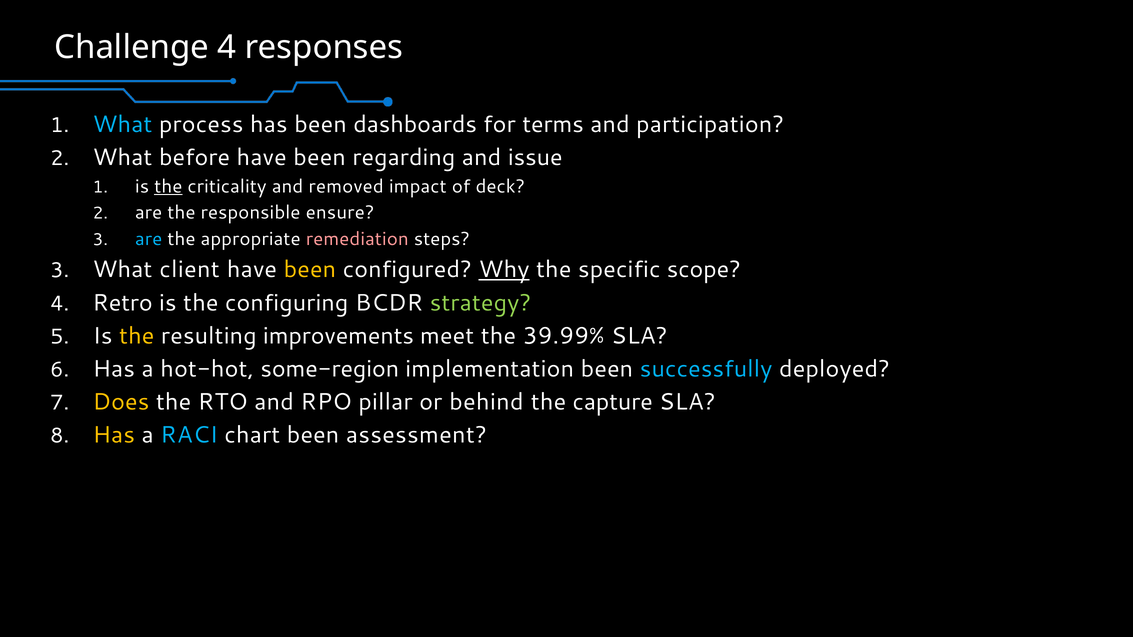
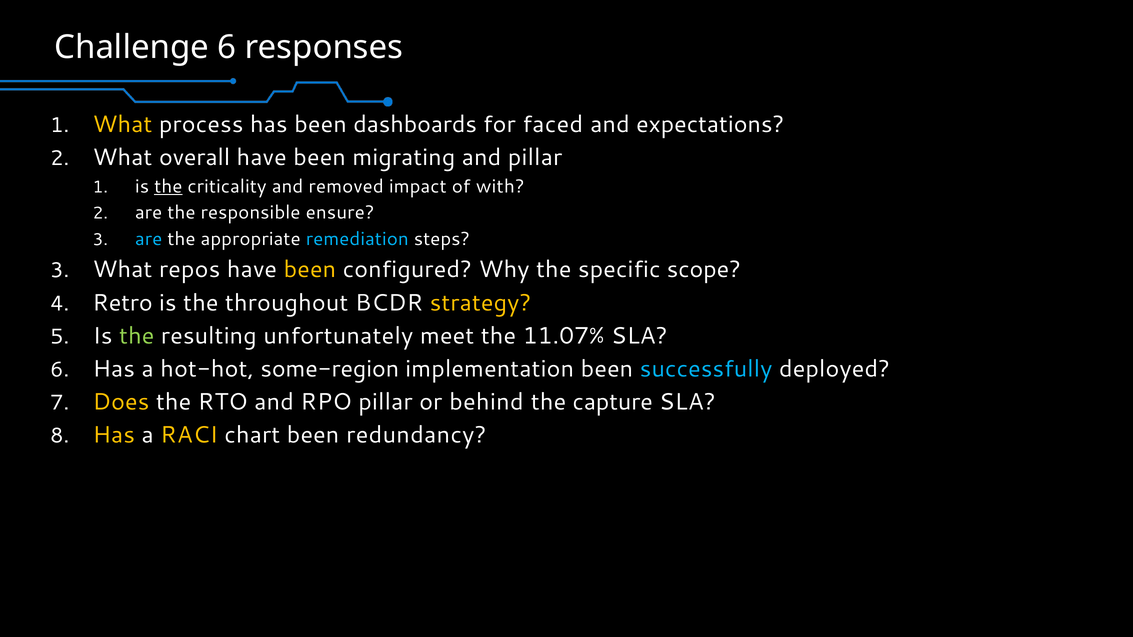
Challenge 4: 4 -> 6
What at (122, 124) colour: light blue -> yellow
terms: terms -> faced
participation: participation -> expectations
before: before -> overall
regarding: regarding -> migrating
and issue: issue -> pillar
deck: deck -> with
remediation colour: pink -> light blue
client: client -> repos
Why underline: present -> none
configuring: configuring -> throughout
strategy colour: light green -> yellow
the at (137, 336) colour: yellow -> light green
improvements: improvements -> unfortunately
39.99%: 39.99% -> 11.07%
RACI colour: light blue -> yellow
assessment: assessment -> redundancy
